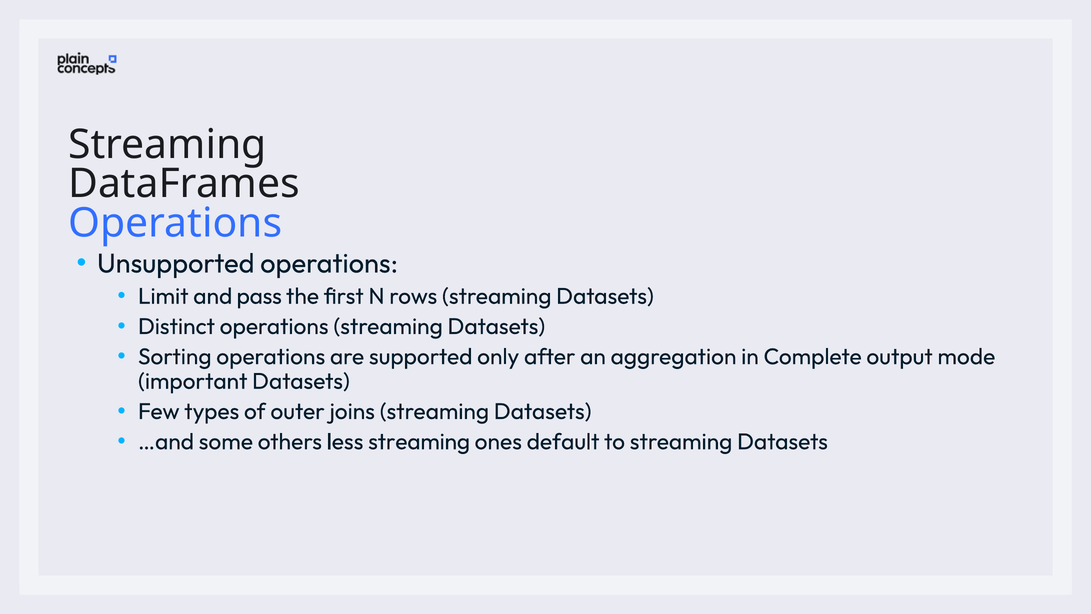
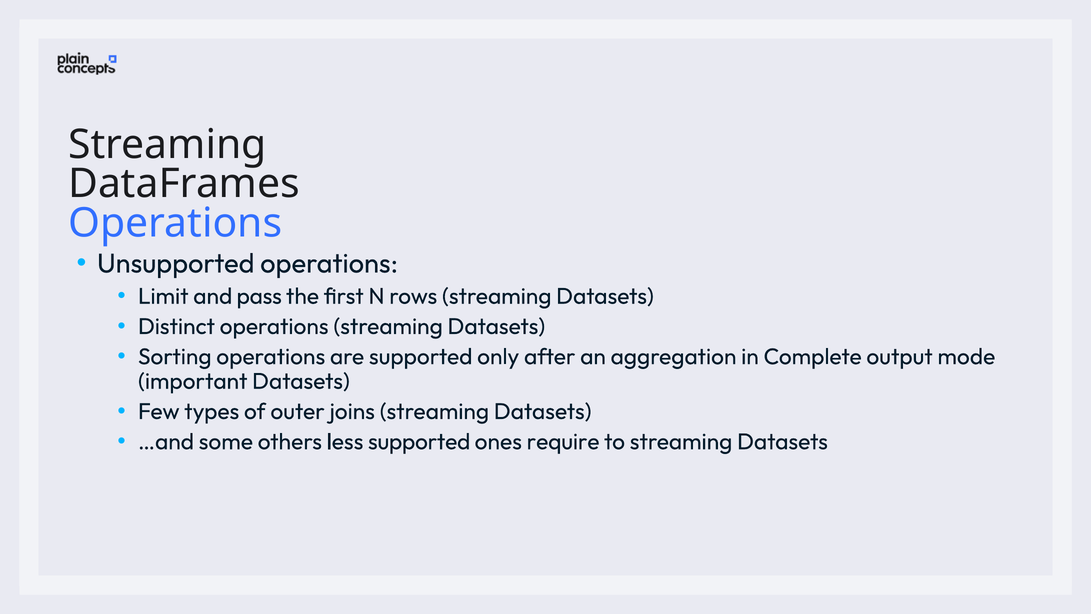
less streaming: streaming -> supported
default: default -> require
